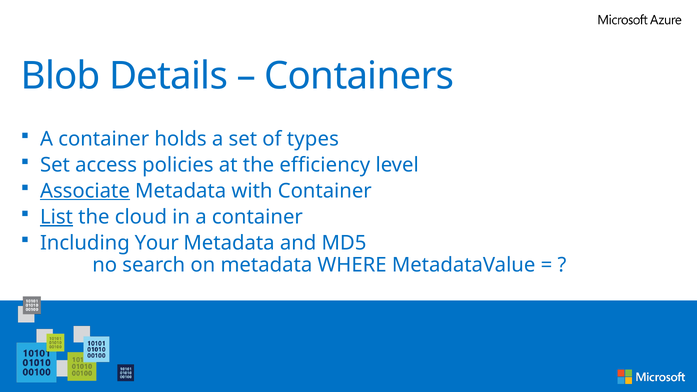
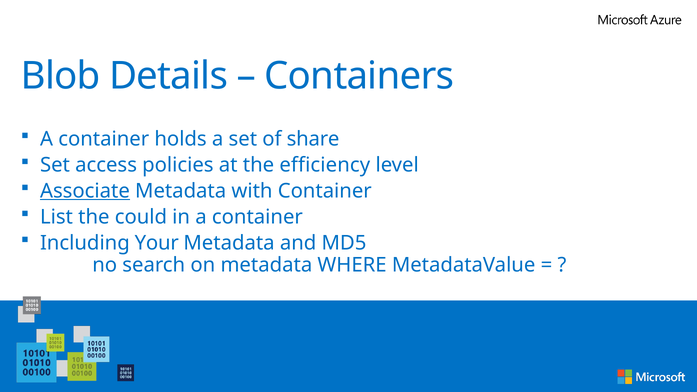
types: types -> share
List underline: present -> none
cloud: cloud -> could
